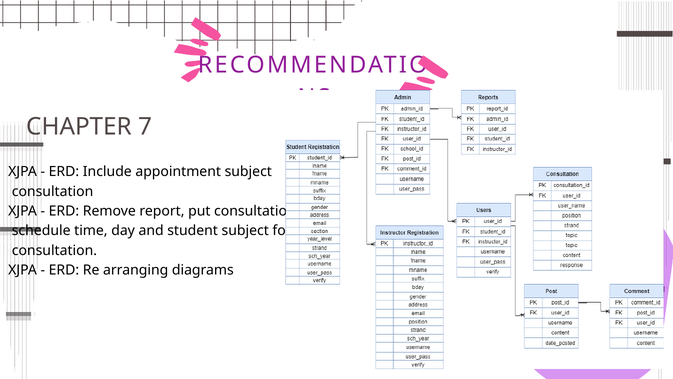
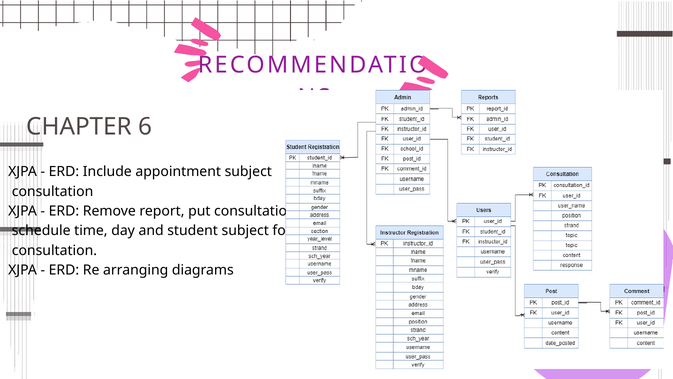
7: 7 -> 6
